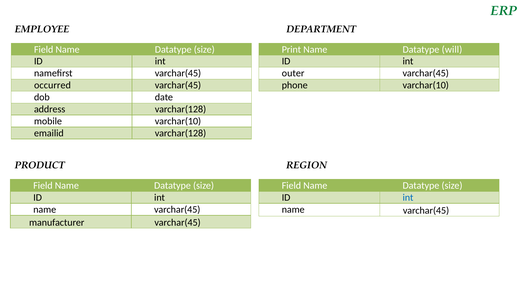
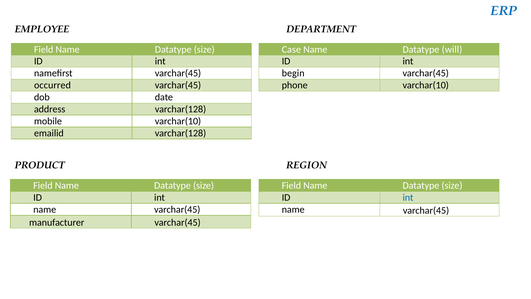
ERP colour: green -> blue
Print: Print -> Case
outer: outer -> begin
